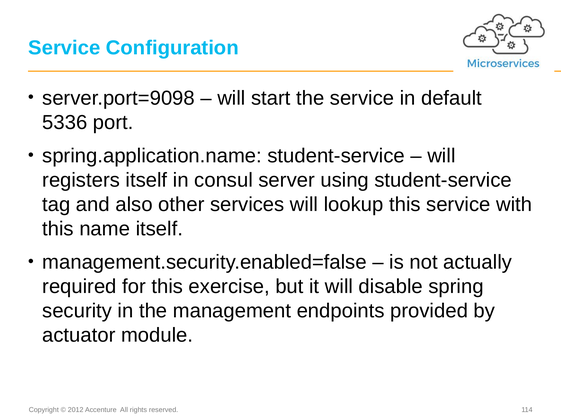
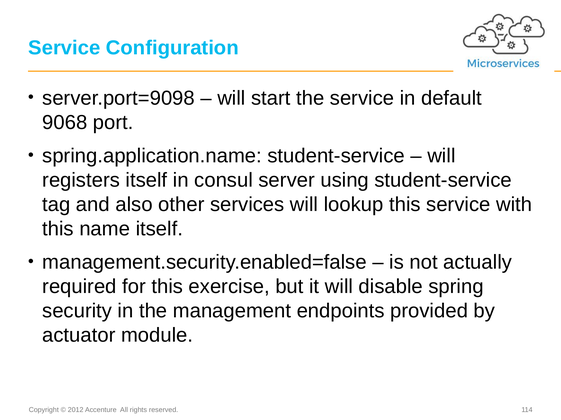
5336: 5336 -> 9068
